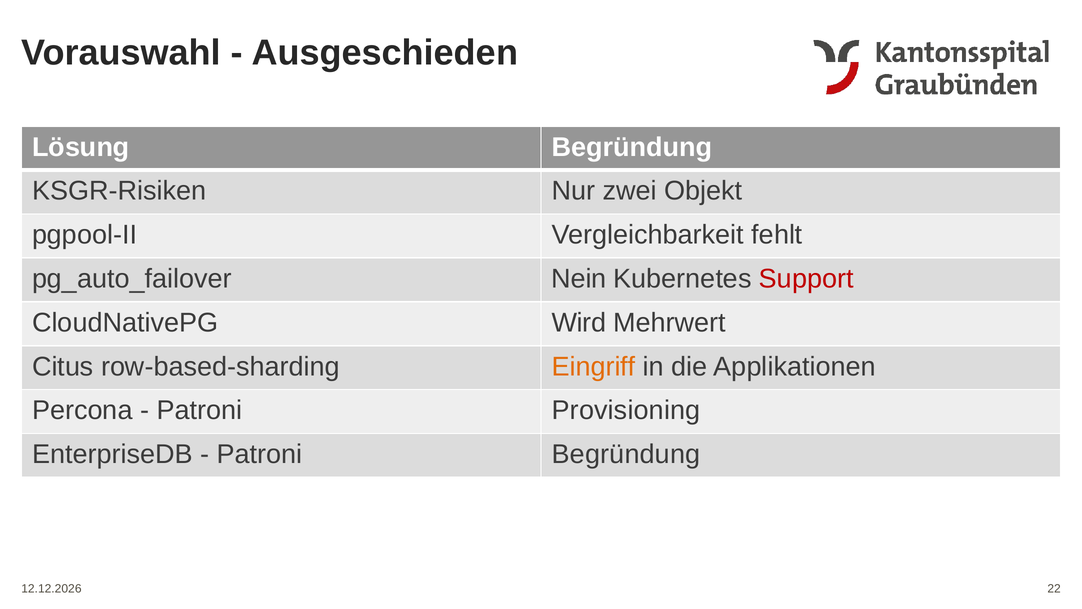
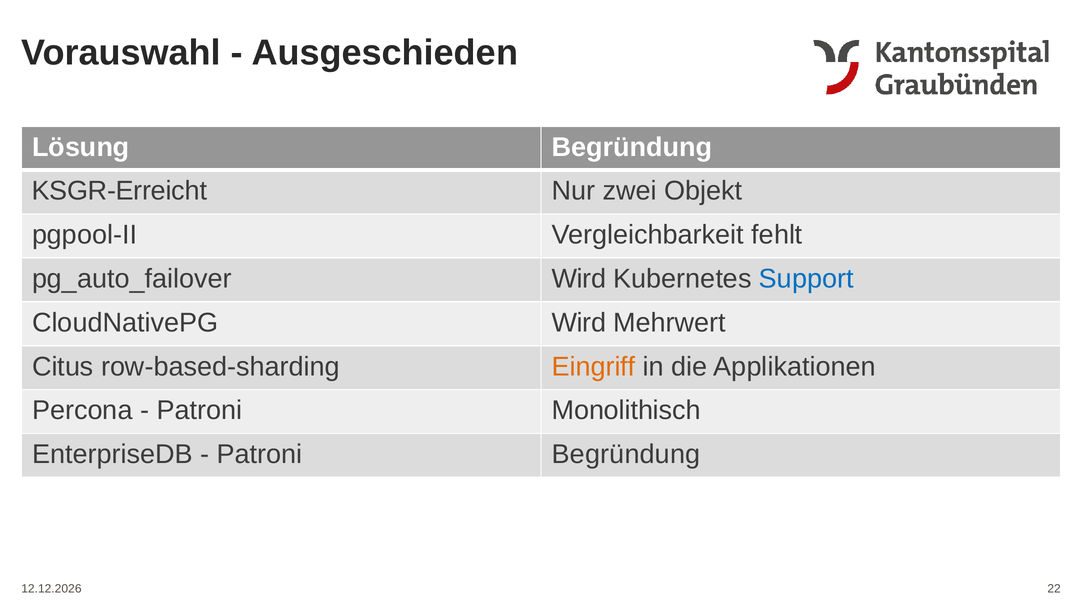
KSGR-Risiken: KSGR-Risiken -> KSGR-Erreicht
Nein at (579, 279): Nein -> Wird
Support colour: red -> blue
Provisioning: Provisioning -> Monolithisch
